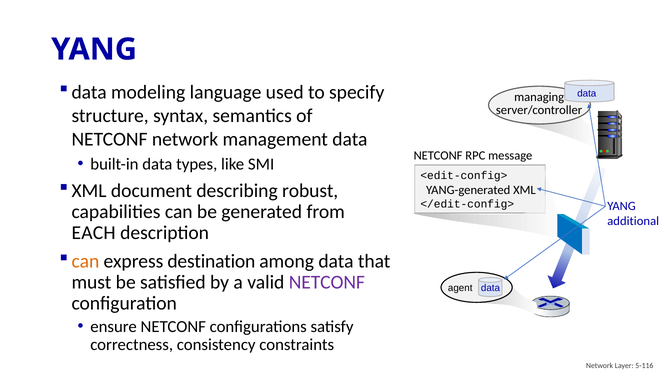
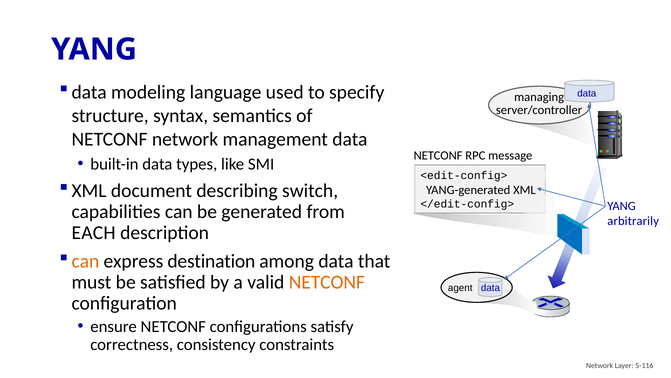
robust: robust -> switch
additional: additional -> arbitrarily
NETCONF at (327, 282) colour: purple -> orange
